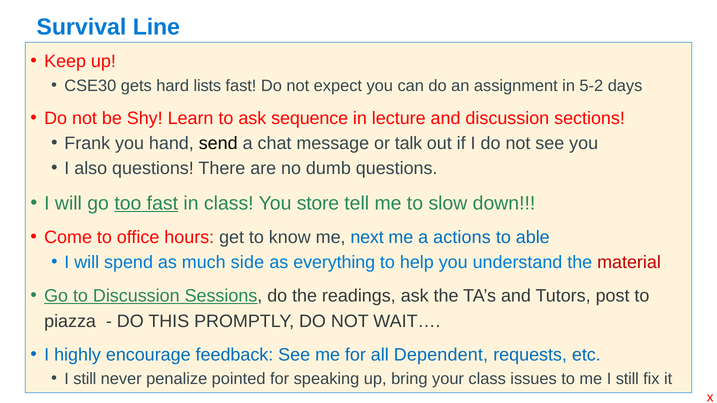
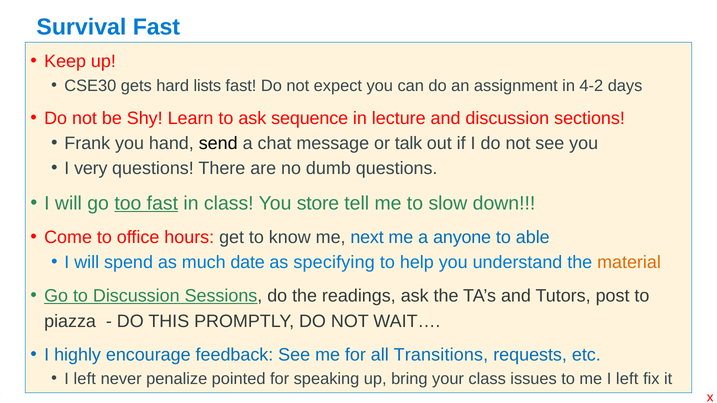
Survival Line: Line -> Fast
5-2: 5-2 -> 4-2
also: also -> very
actions: actions -> anyone
side: side -> date
everything: everything -> specifying
material colour: red -> orange
Dependent: Dependent -> Transitions
still at (85, 379): still -> left
me I still: still -> left
